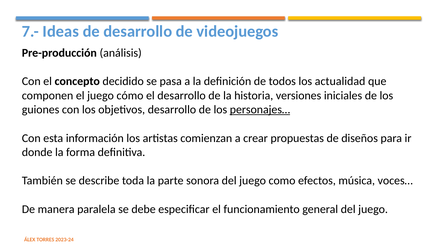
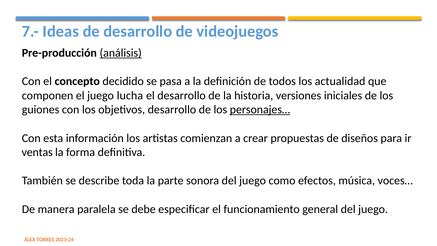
análisis underline: none -> present
cómo: cómo -> lucha
donde: donde -> ventas
